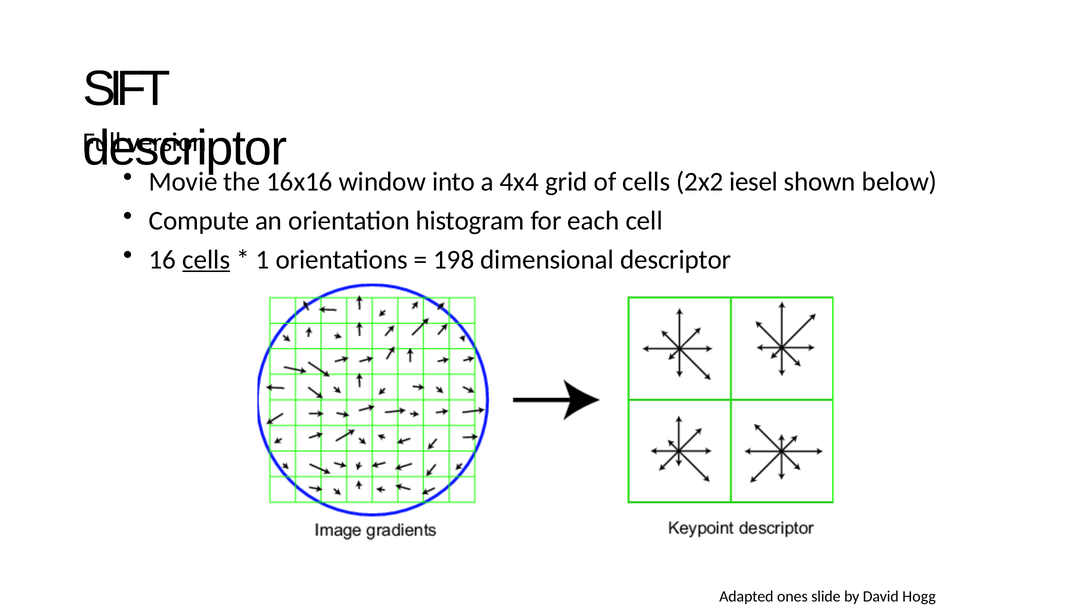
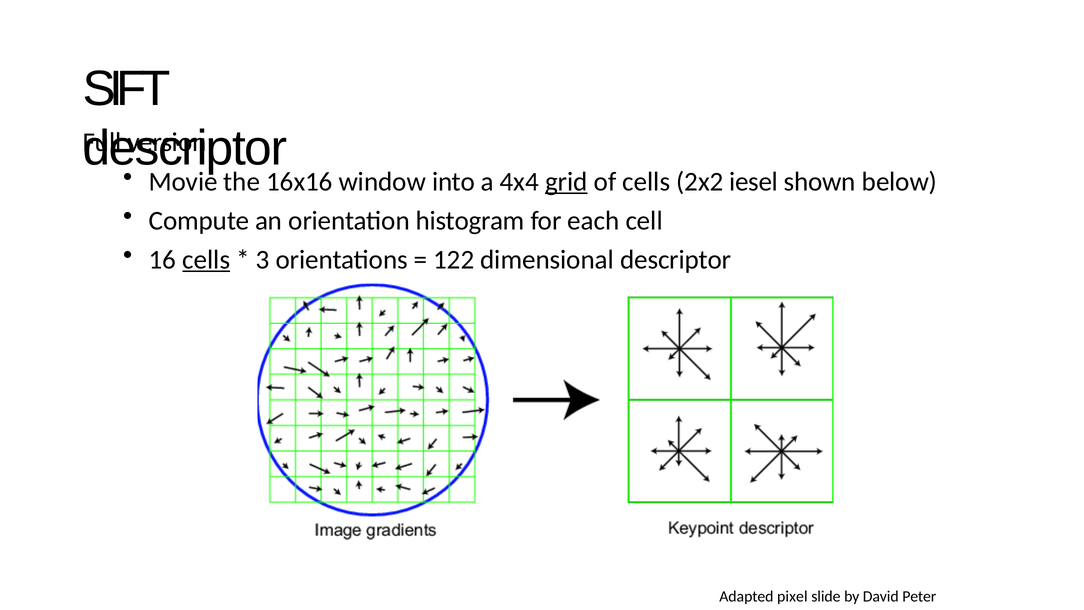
grid underline: none -> present
1: 1 -> 3
198: 198 -> 122
ones: ones -> pixel
Hogg: Hogg -> Peter
